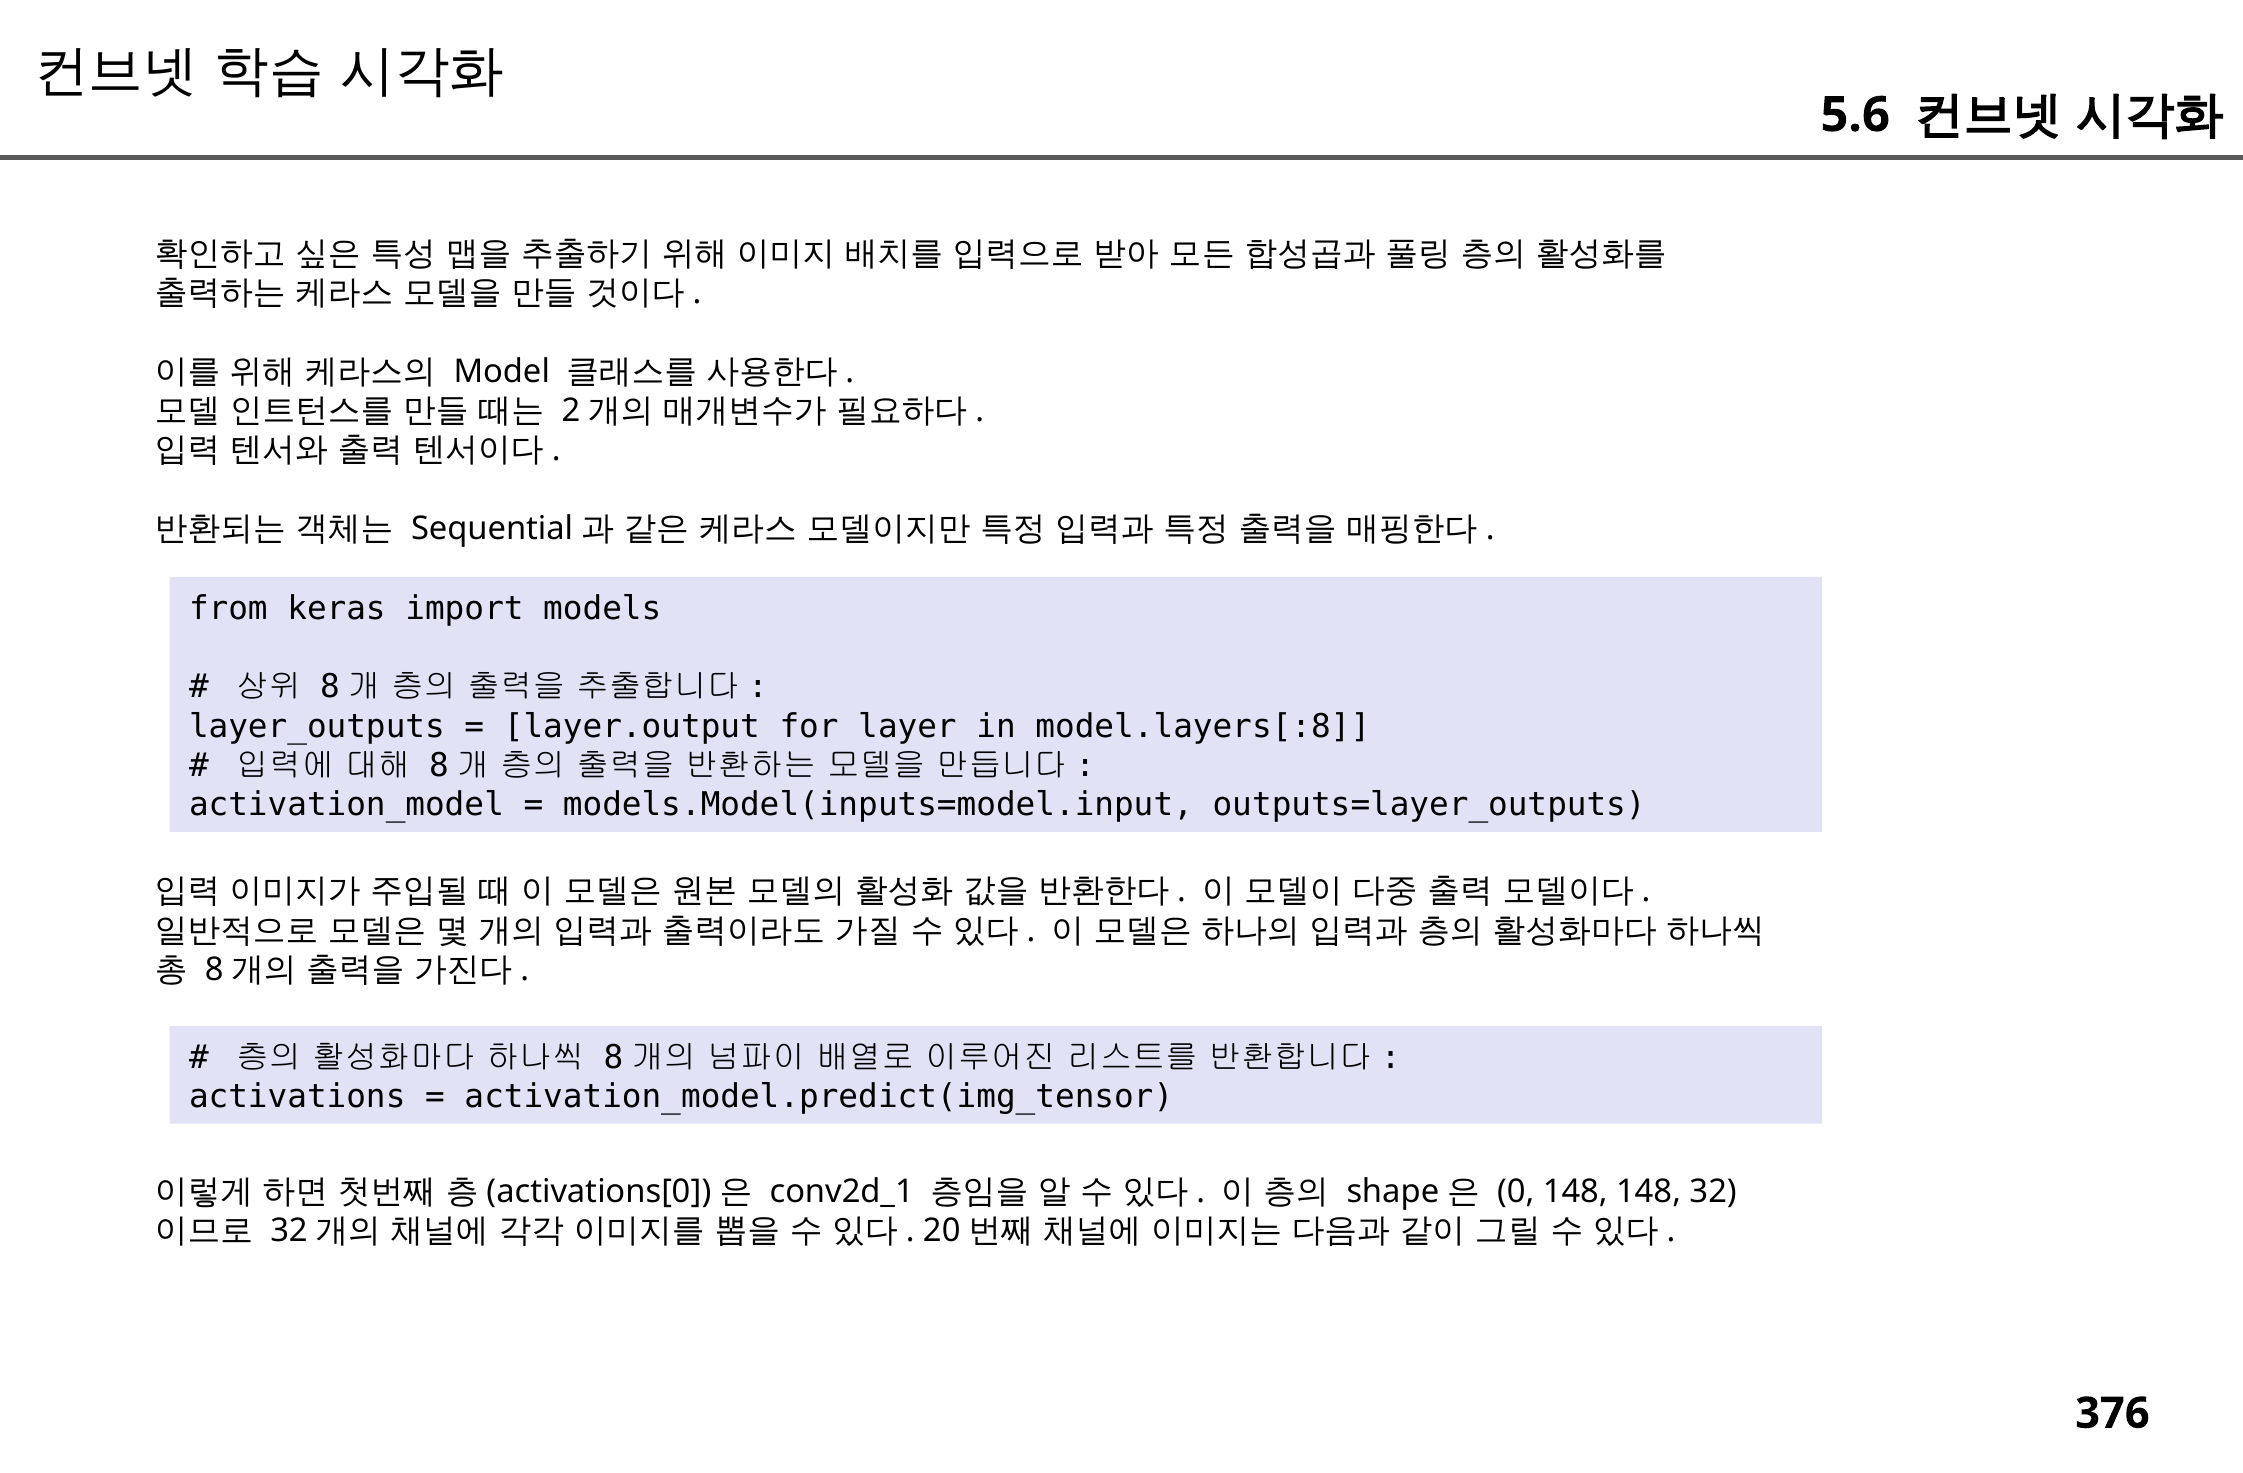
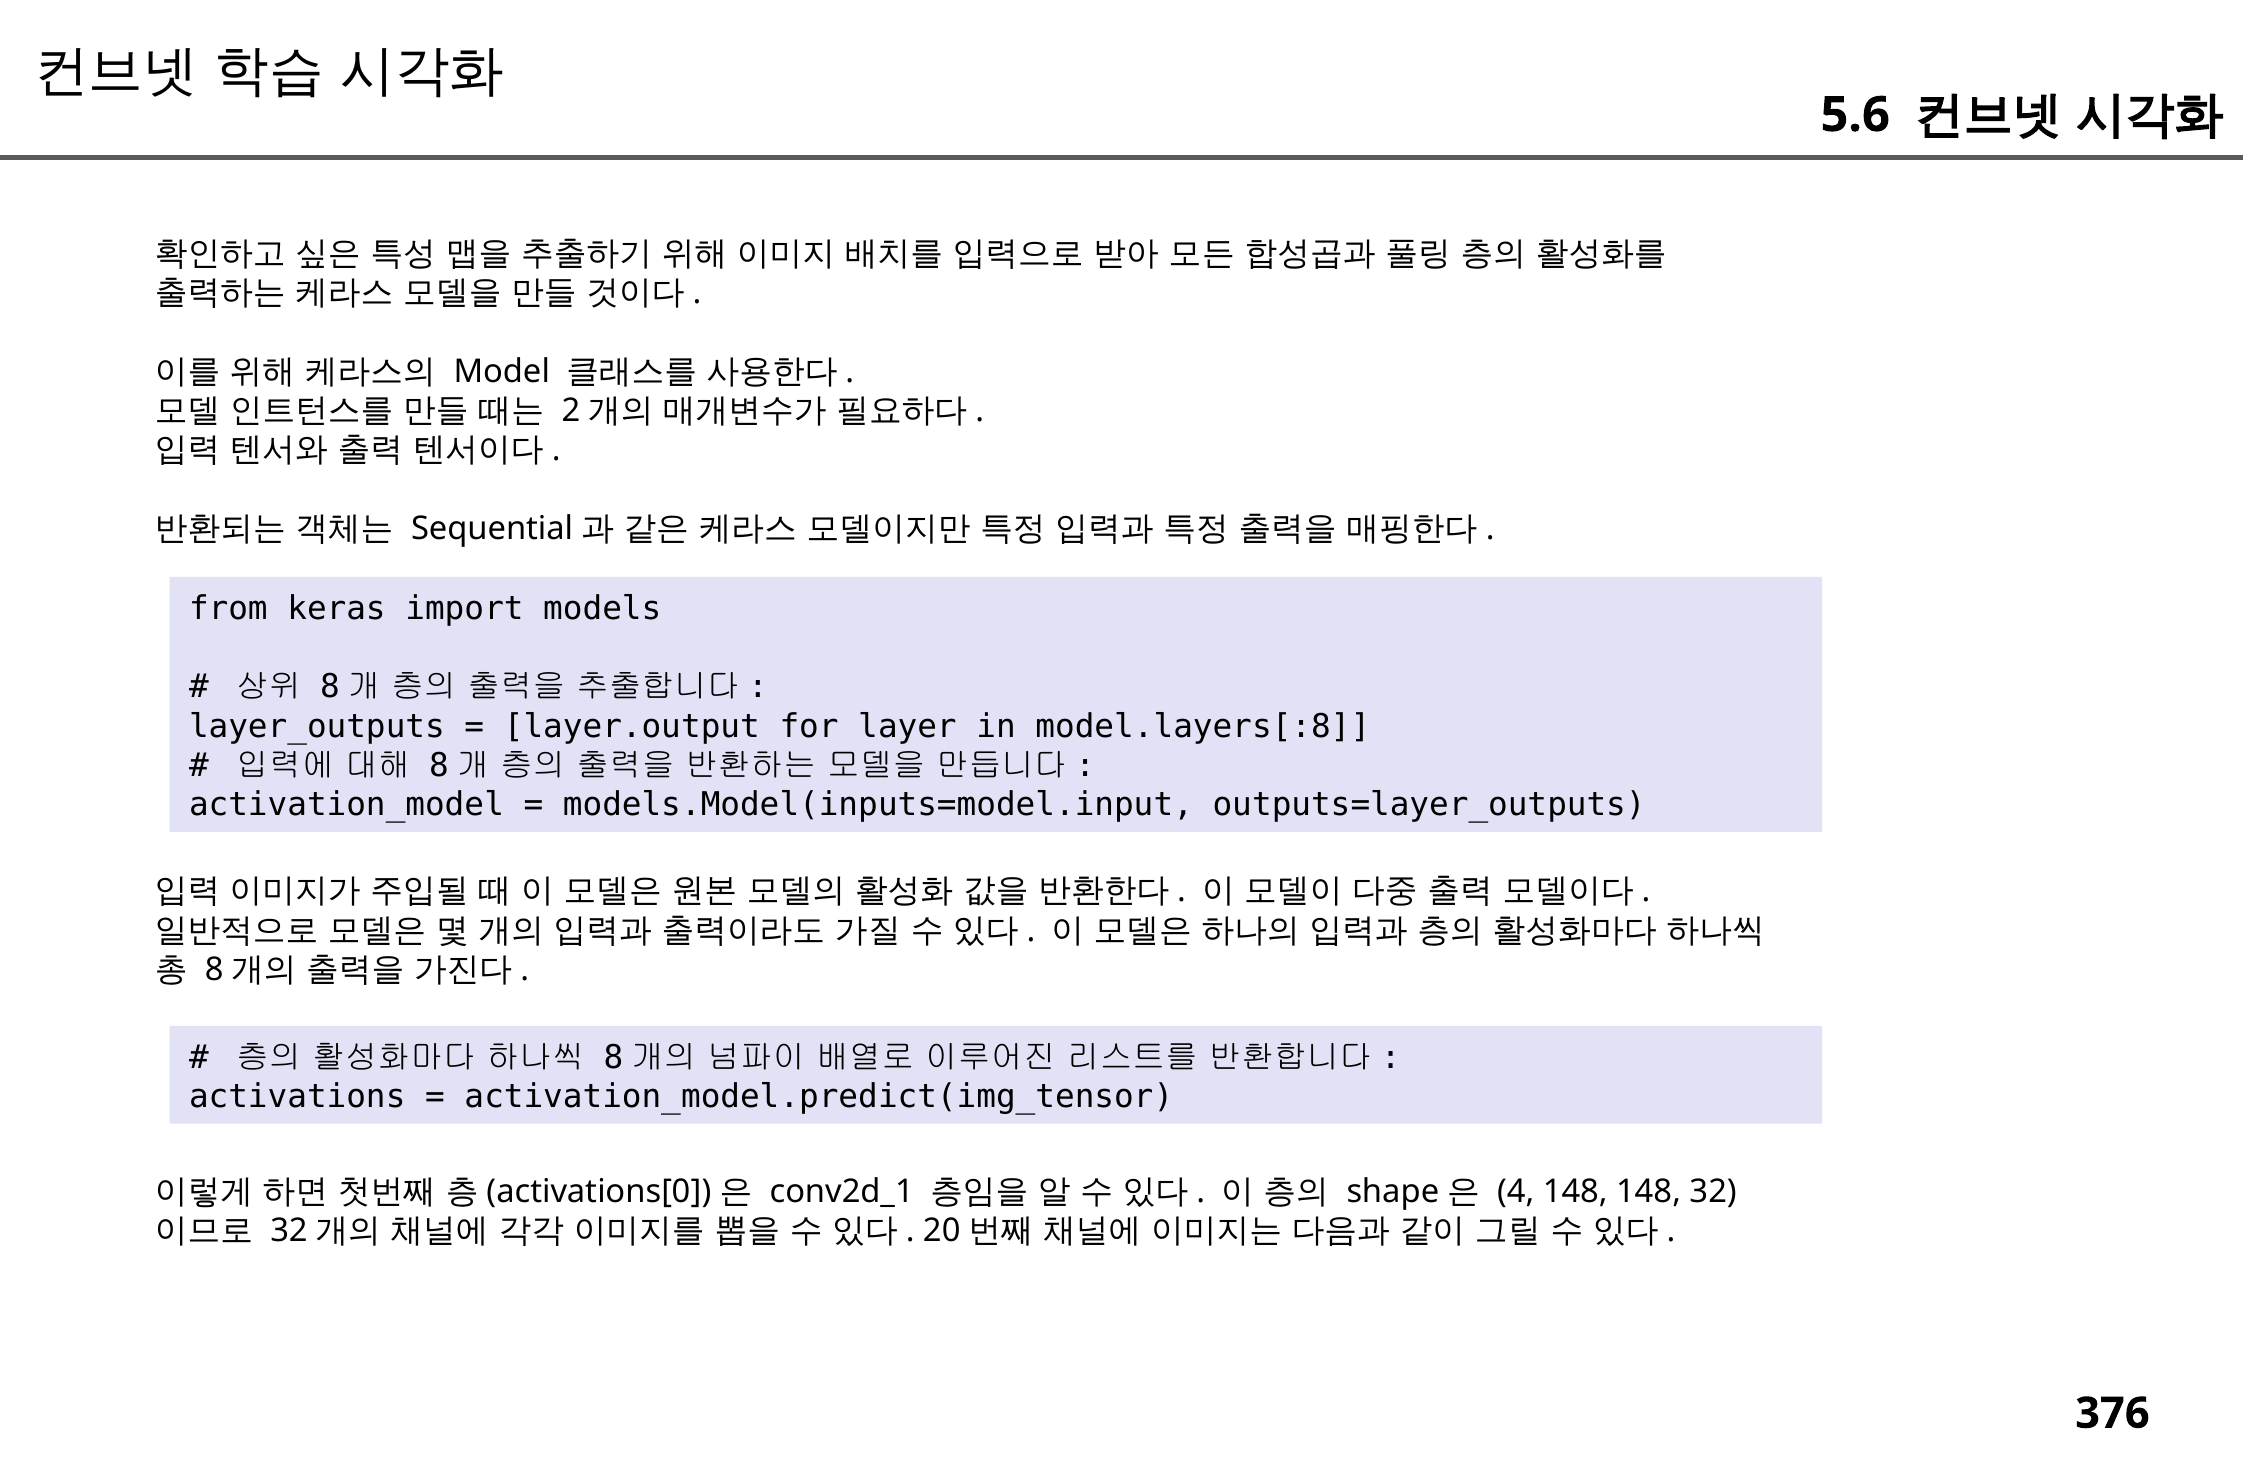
0: 0 -> 4
